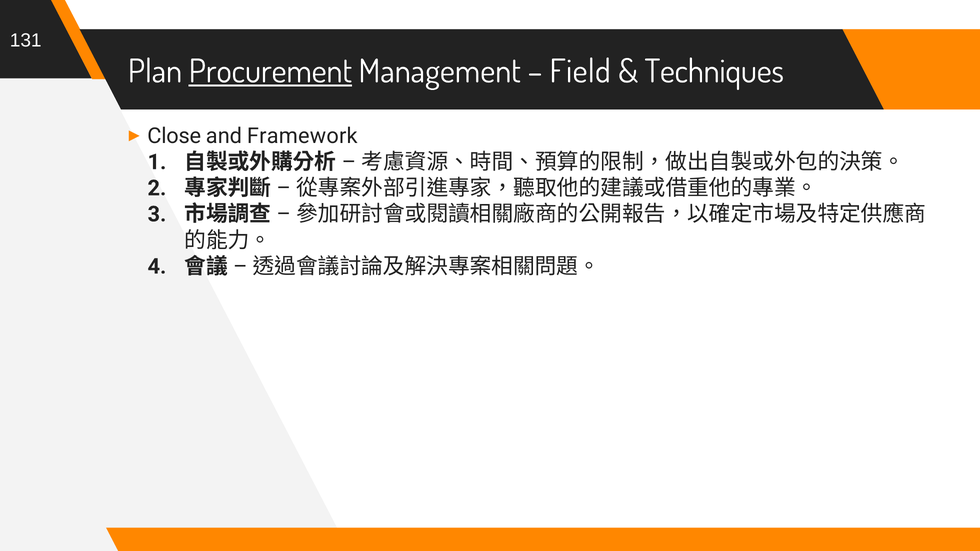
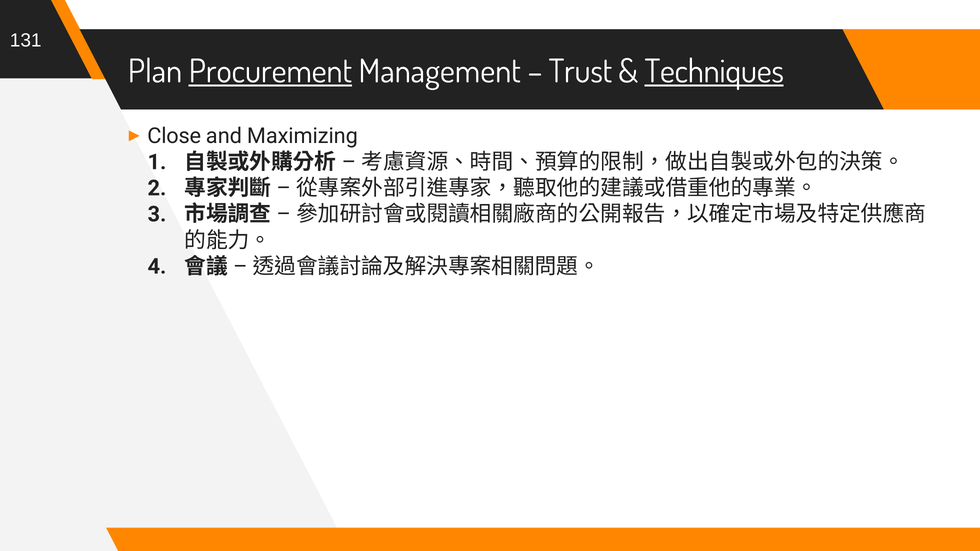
Field: Field -> Trust
Techniques underline: none -> present
Framework: Framework -> Maximizing
